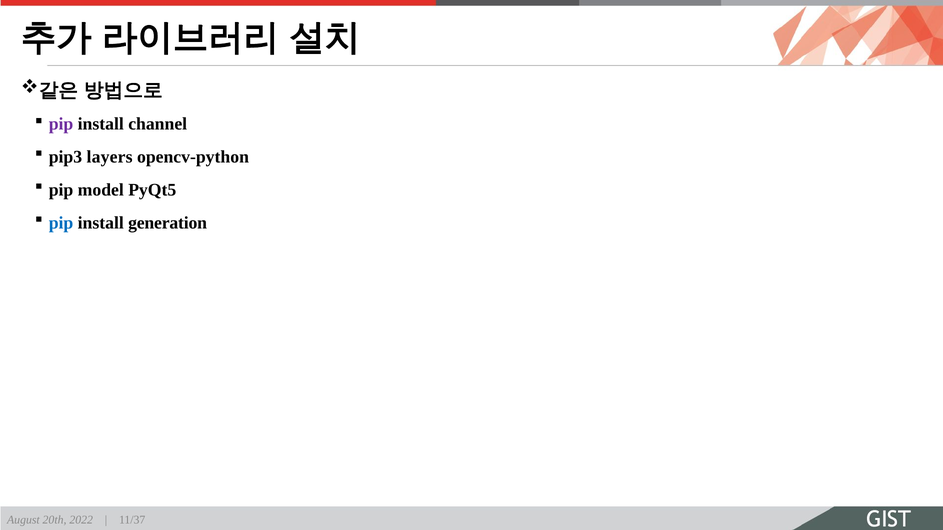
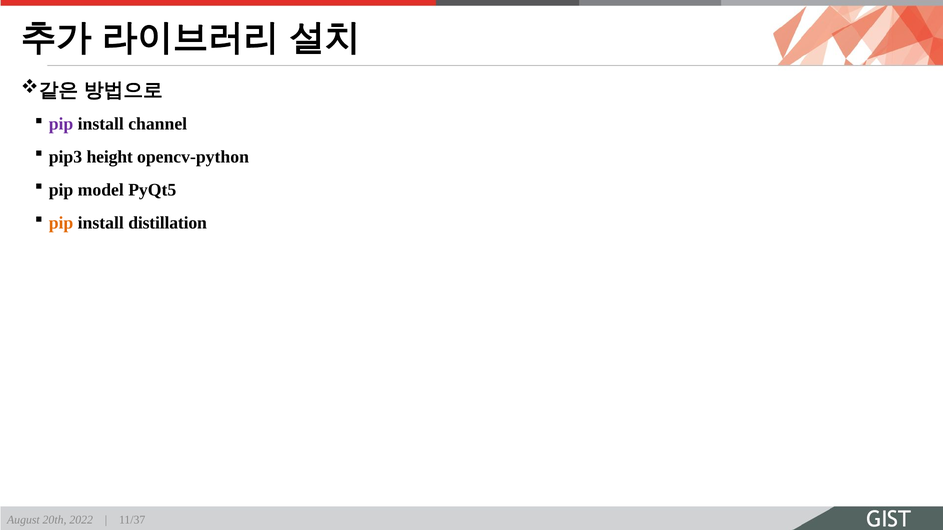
layers: layers -> height
pip at (61, 223) colour: blue -> orange
generation: generation -> distillation
